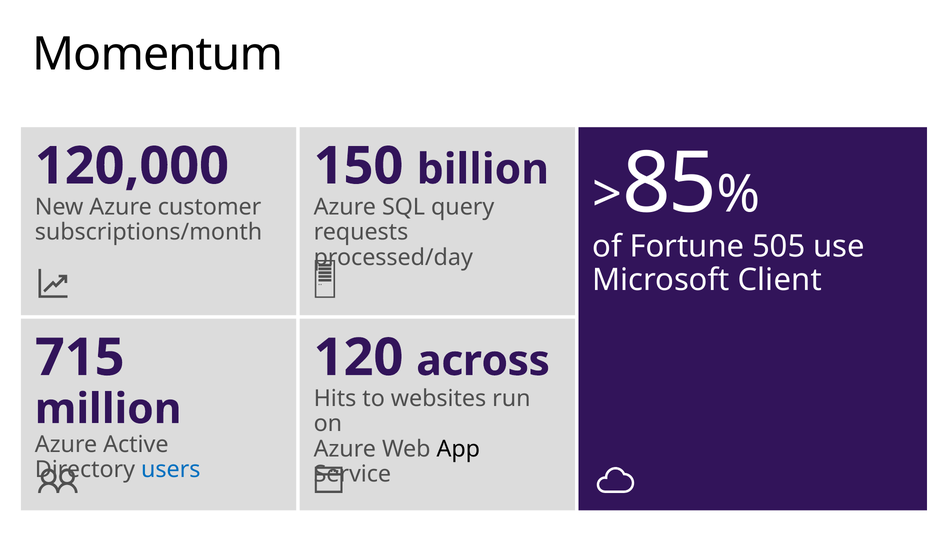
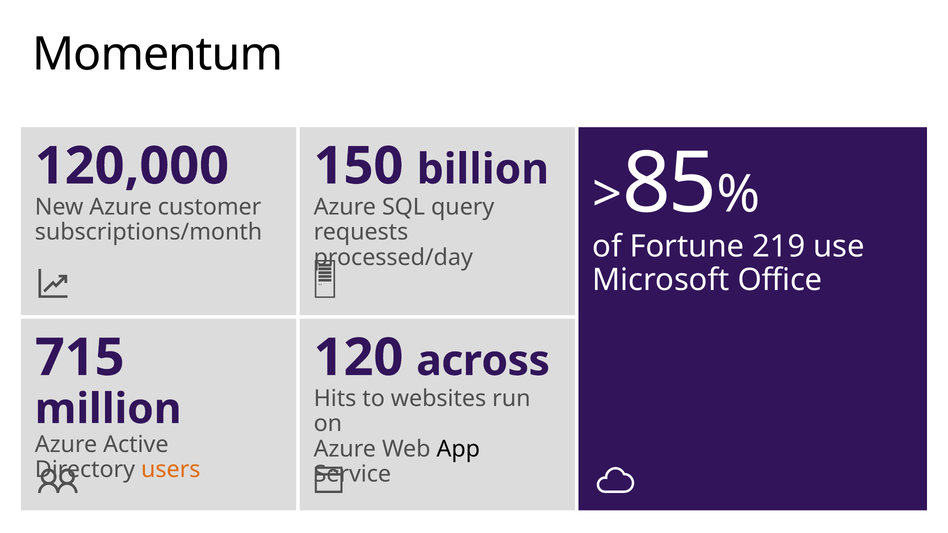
505: 505 -> 219
Client: Client -> Office
users colour: blue -> orange
